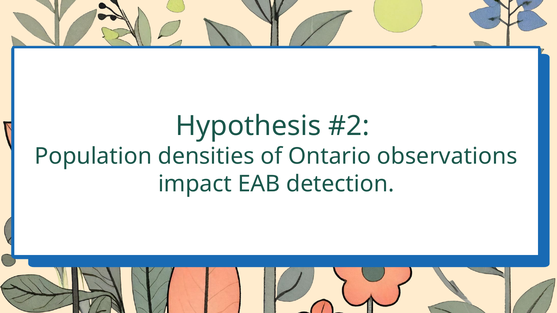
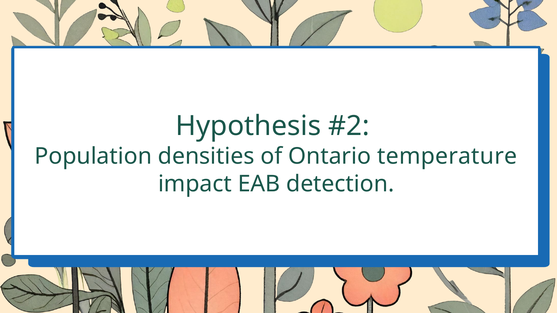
observations: observations -> temperature
